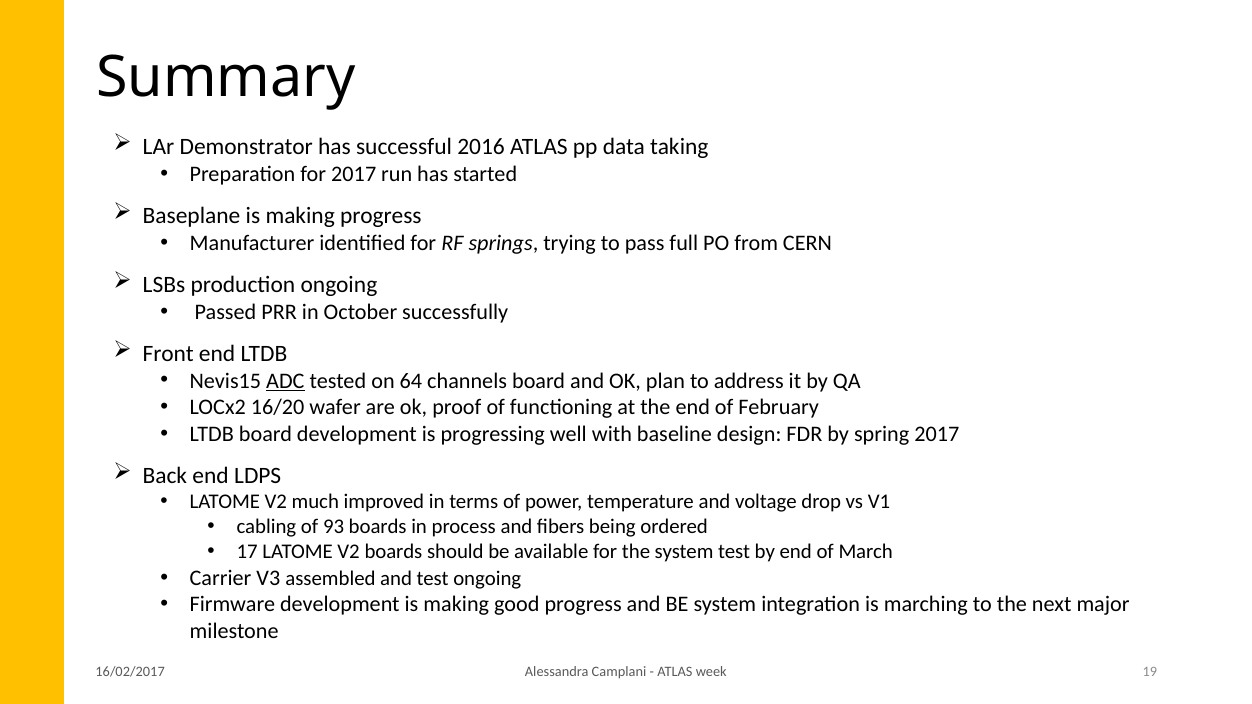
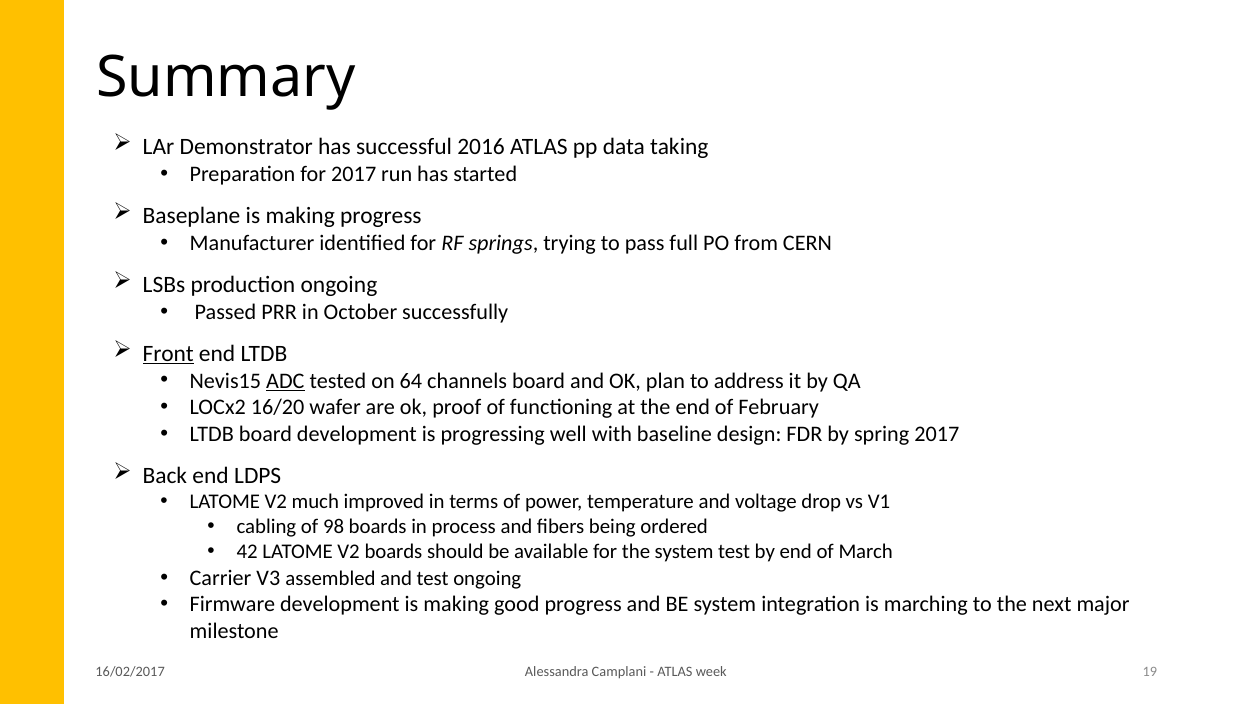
Front underline: none -> present
93: 93 -> 98
17: 17 -> 42
